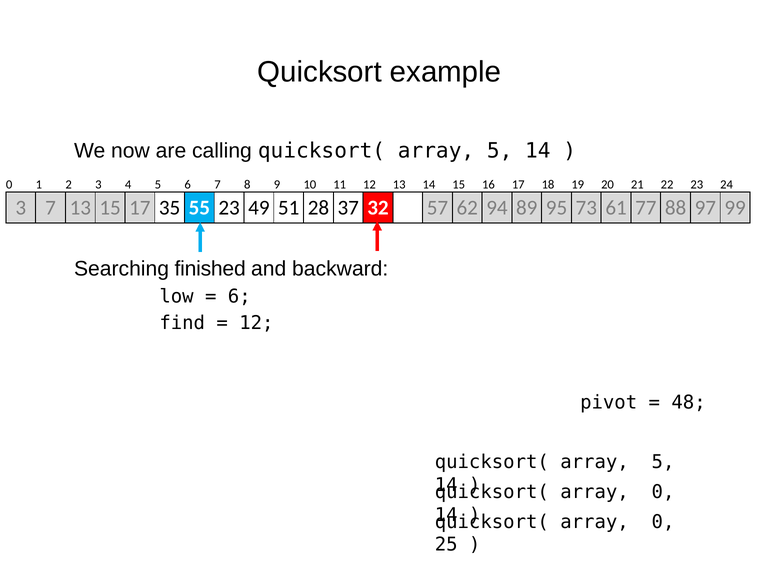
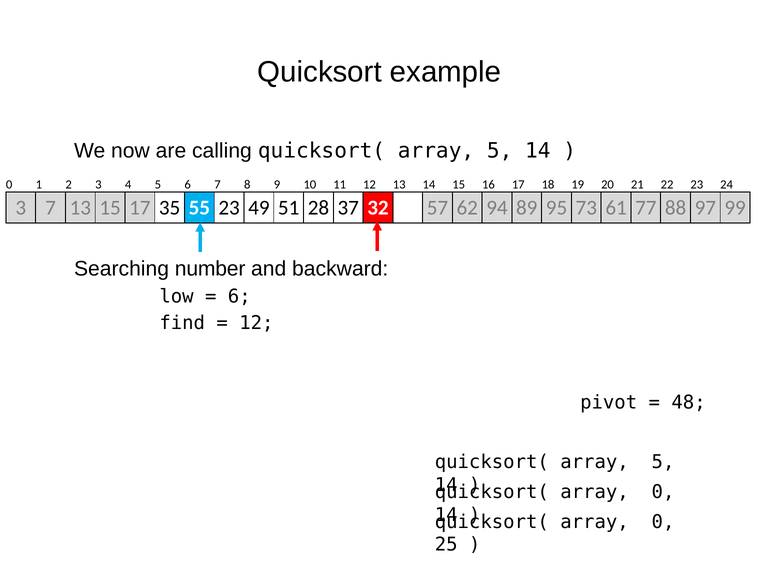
finished: finished -> number
